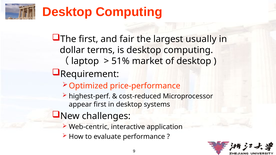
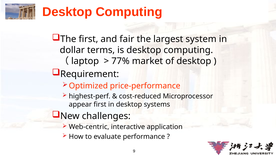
usually: usually -> system
51%: 51% -> 77%
